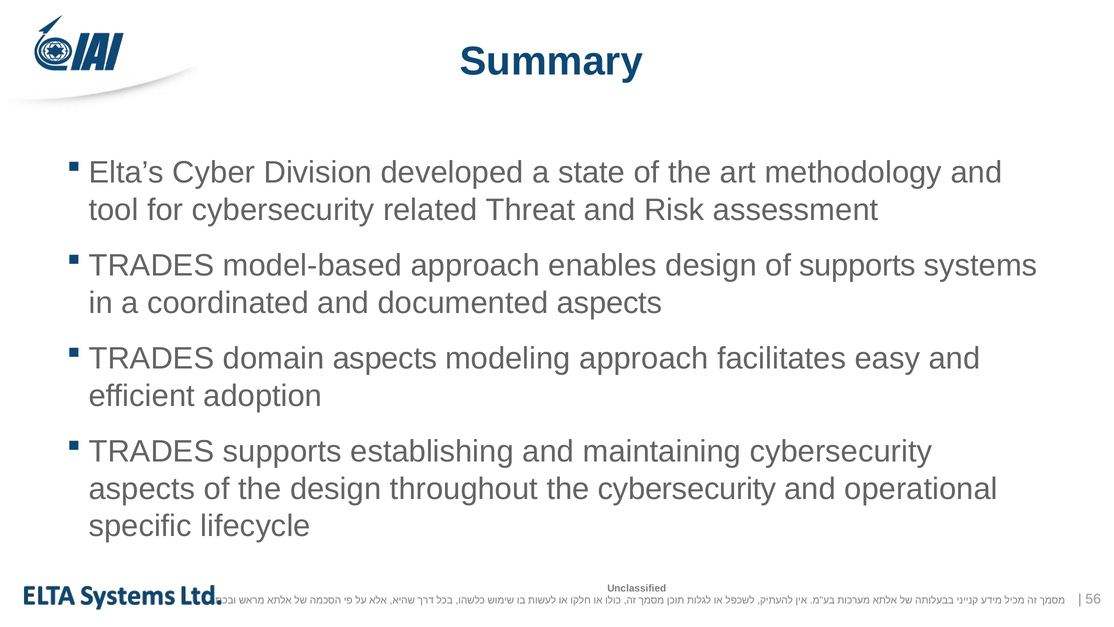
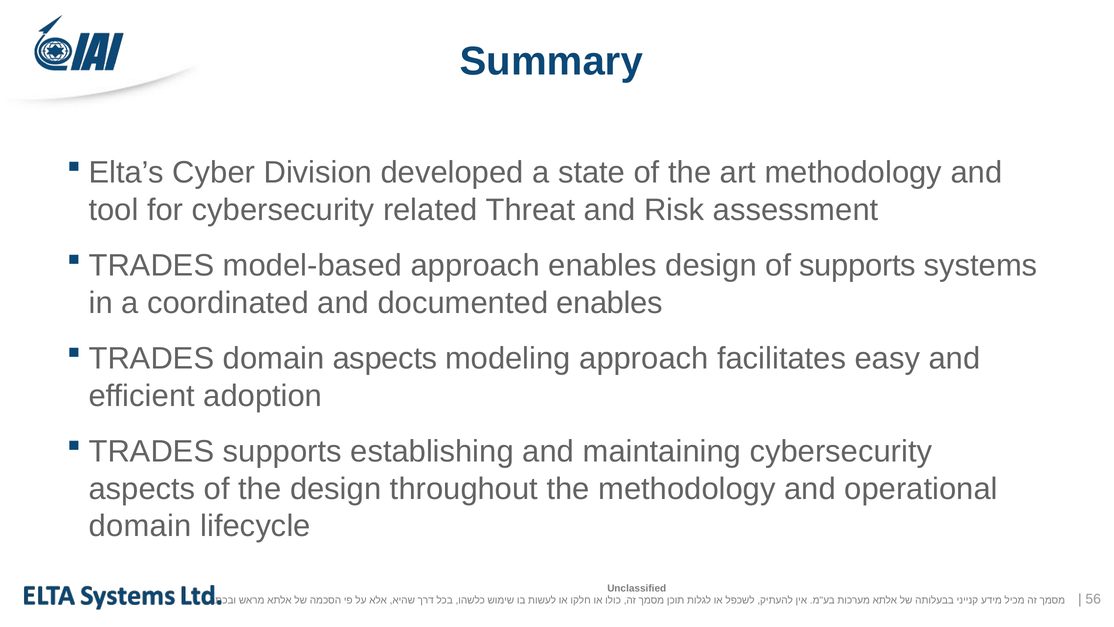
documented aspects: aspects -> enables
the cybersecurity: cybersecurity -> methodology
specific at (140, 526): specific -> domain
